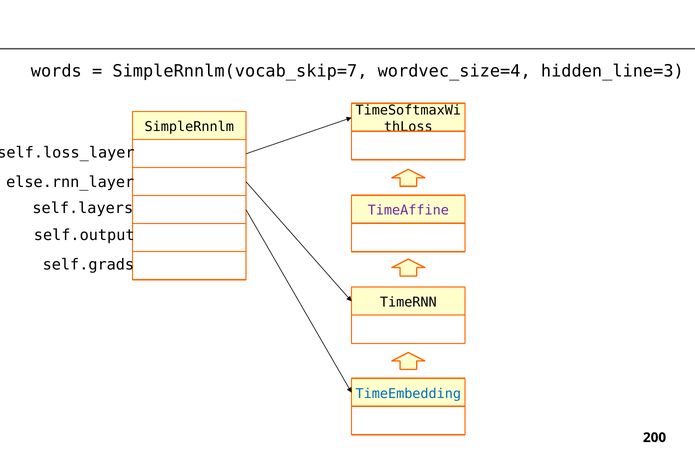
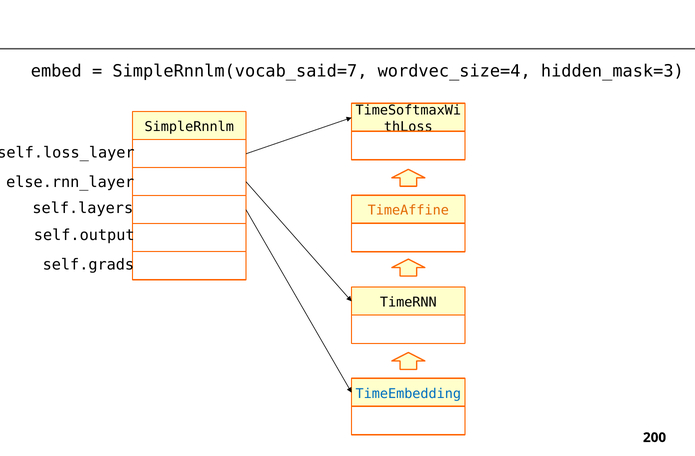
words: words -> embed
SimpleRnnlm(vocab_skip=7: SimpleRnnlm(vocab_skip=7 -> SimpleRnnlm(vocab_said=7
hidden_line=3: hidden_line=3 -> hidden_mask=3
TimeAffine colour: purple -> orange
